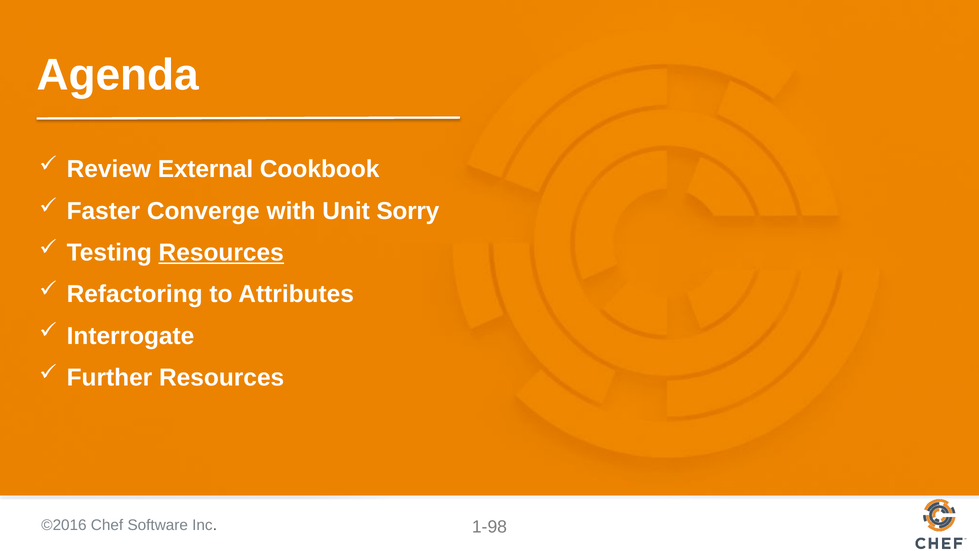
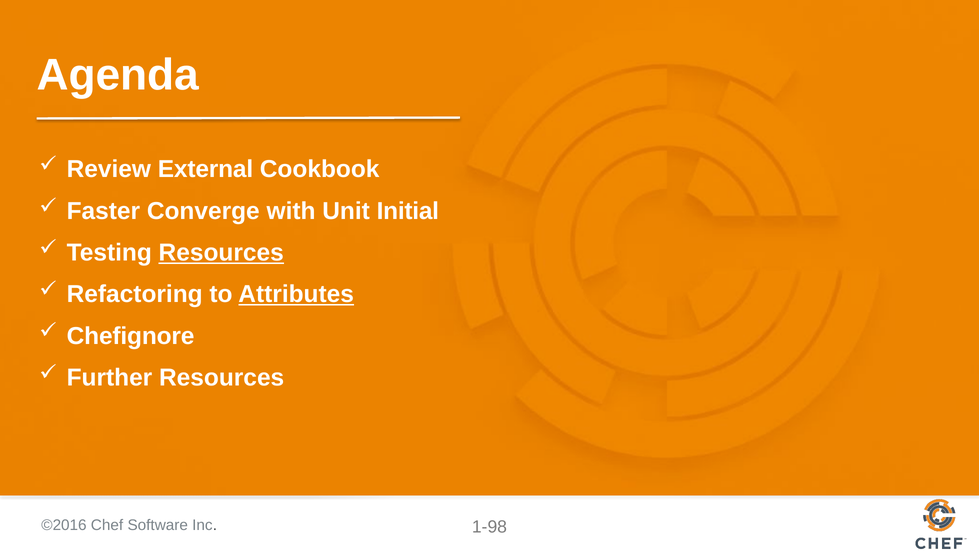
Sorry: Sorry -> Initial
Attributes underline: none -> present
Interrogate: Interrogate -> Chefignore
